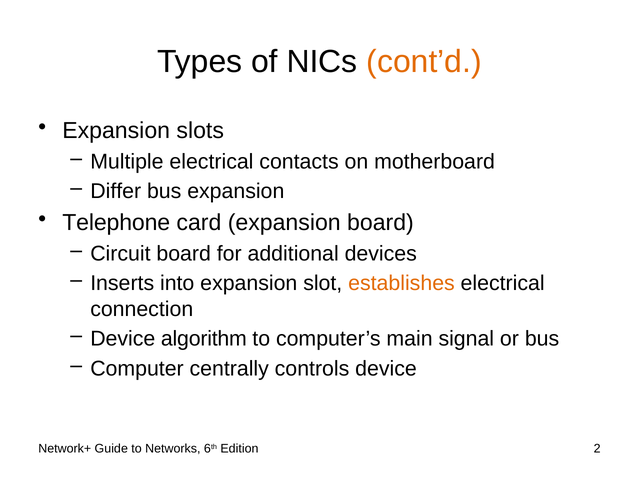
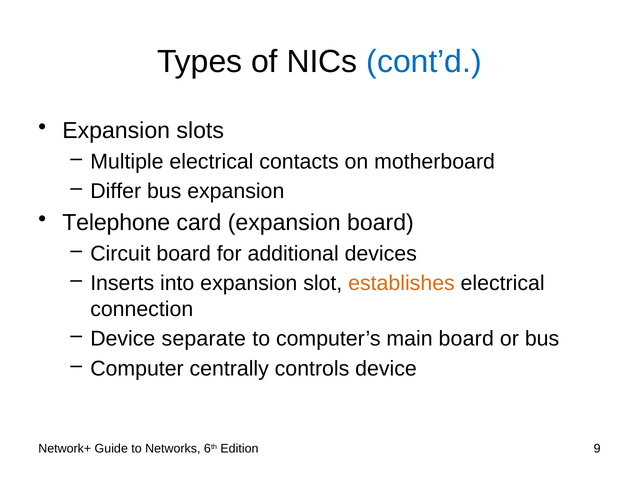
cont’d colour: orange -> blue
algorithm: algorithm -> separate
main signal: signal -> board
2: 2 -> 9
